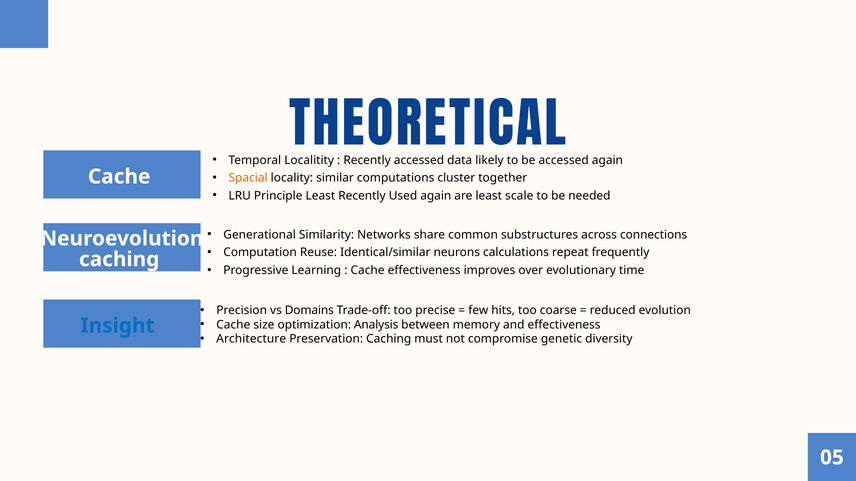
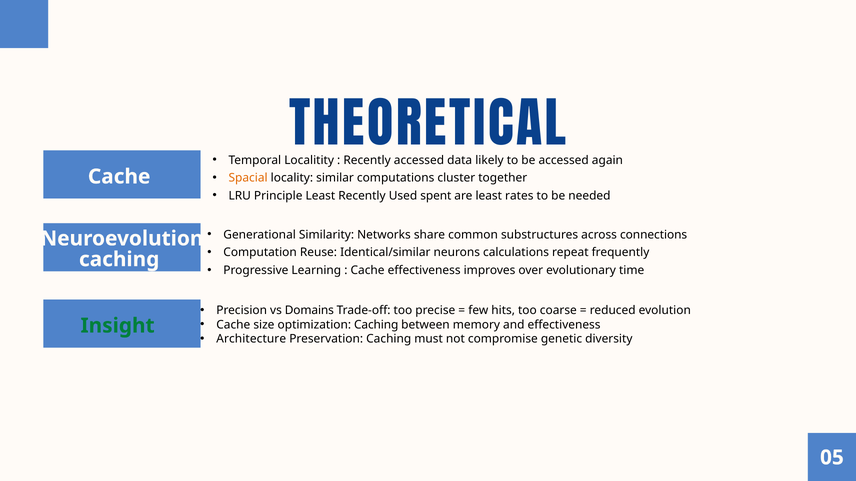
Used again: again -> spent
scale: scale -> rates
optimization Analysis: Analysis -> Caching
Insight colour: blue -> green
